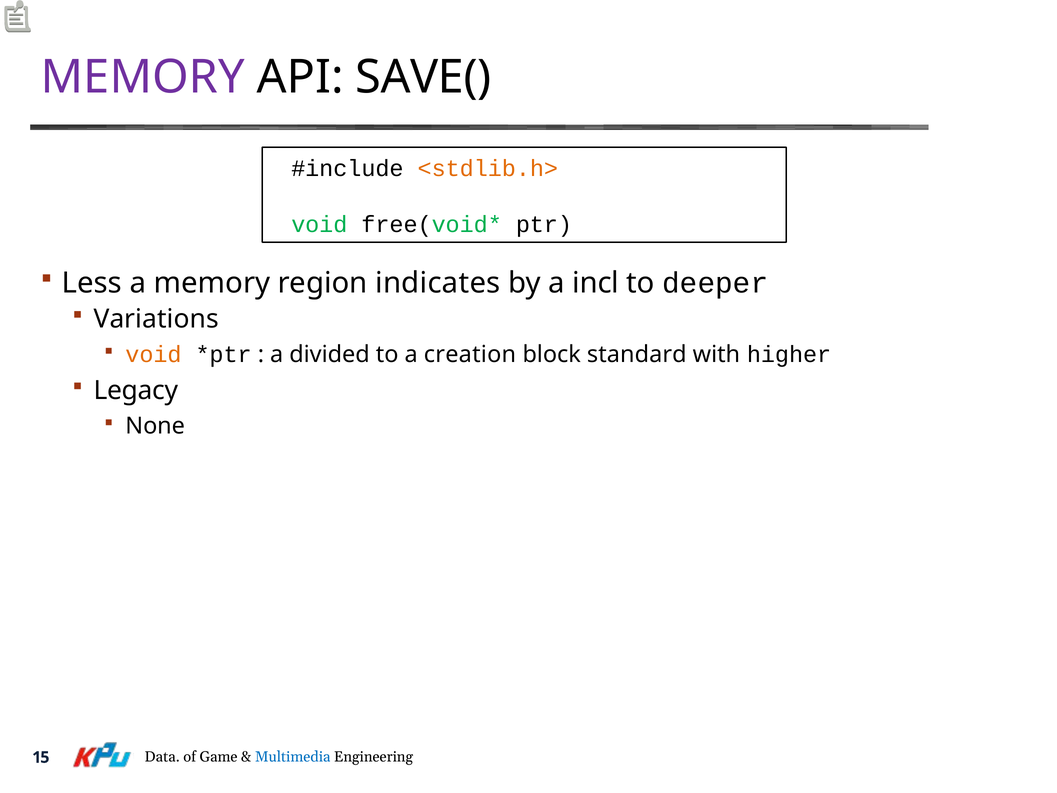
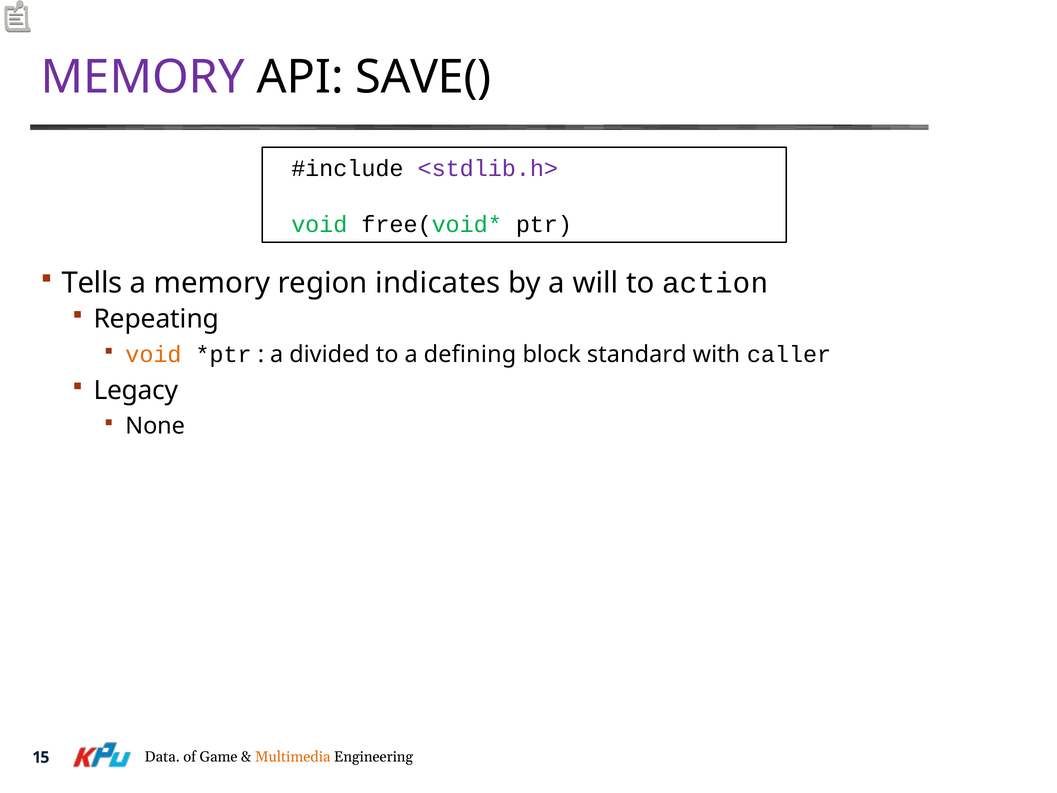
<stdlib.h> colour: orange -> purple
Less: Less -> Tells
incl: incl -> will
deeper: deeper -> action
Variations: Variations -> Repeating
creation: creation -> defining
higher: higher -> caller
Multimedia colour: blue -> orange
